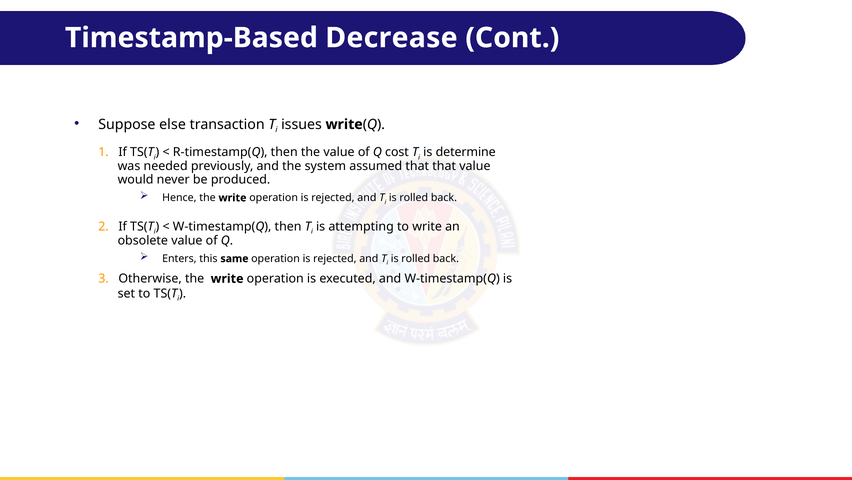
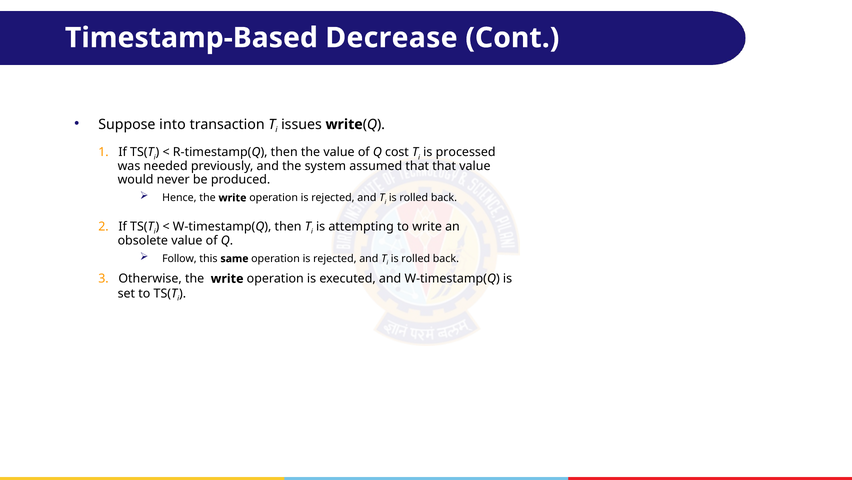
else: else -> into
determine: determine -> processed
Enters: Enters -> Follow
